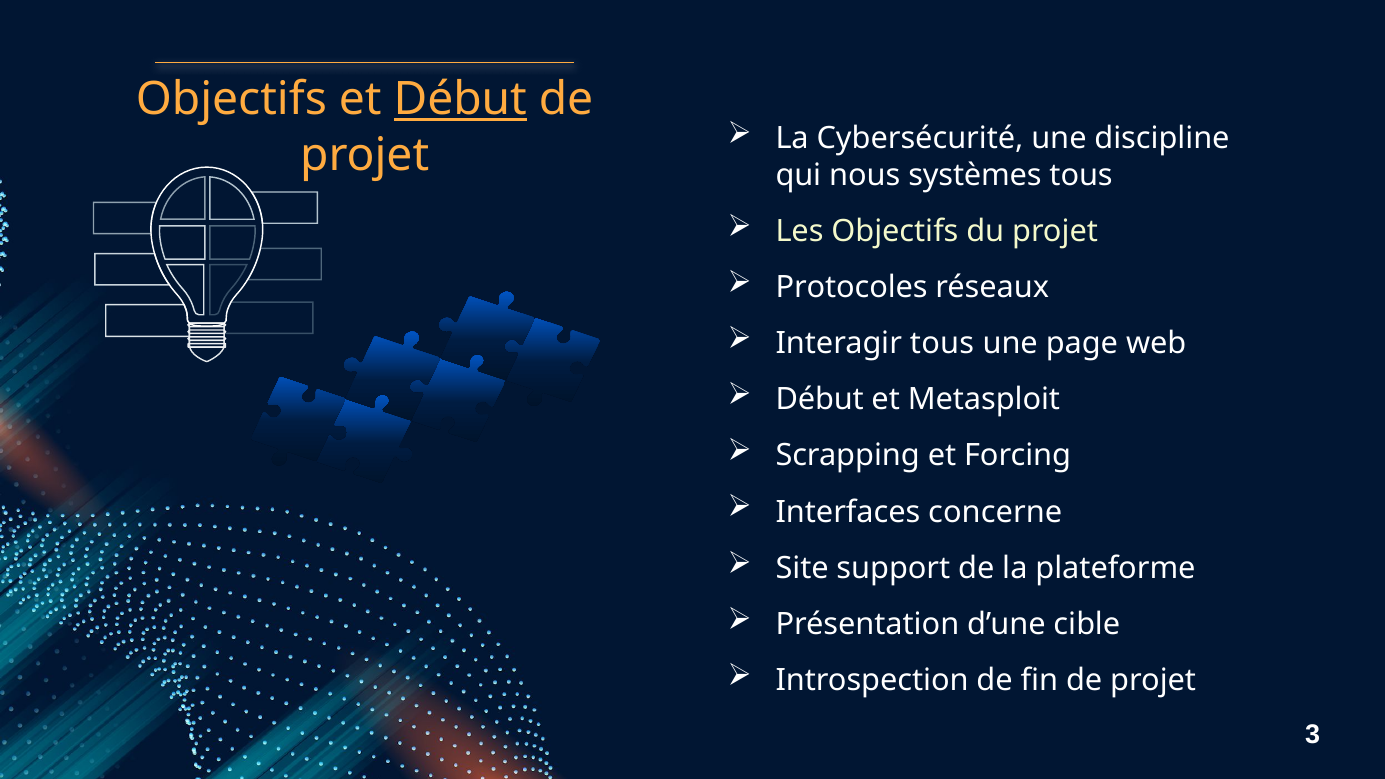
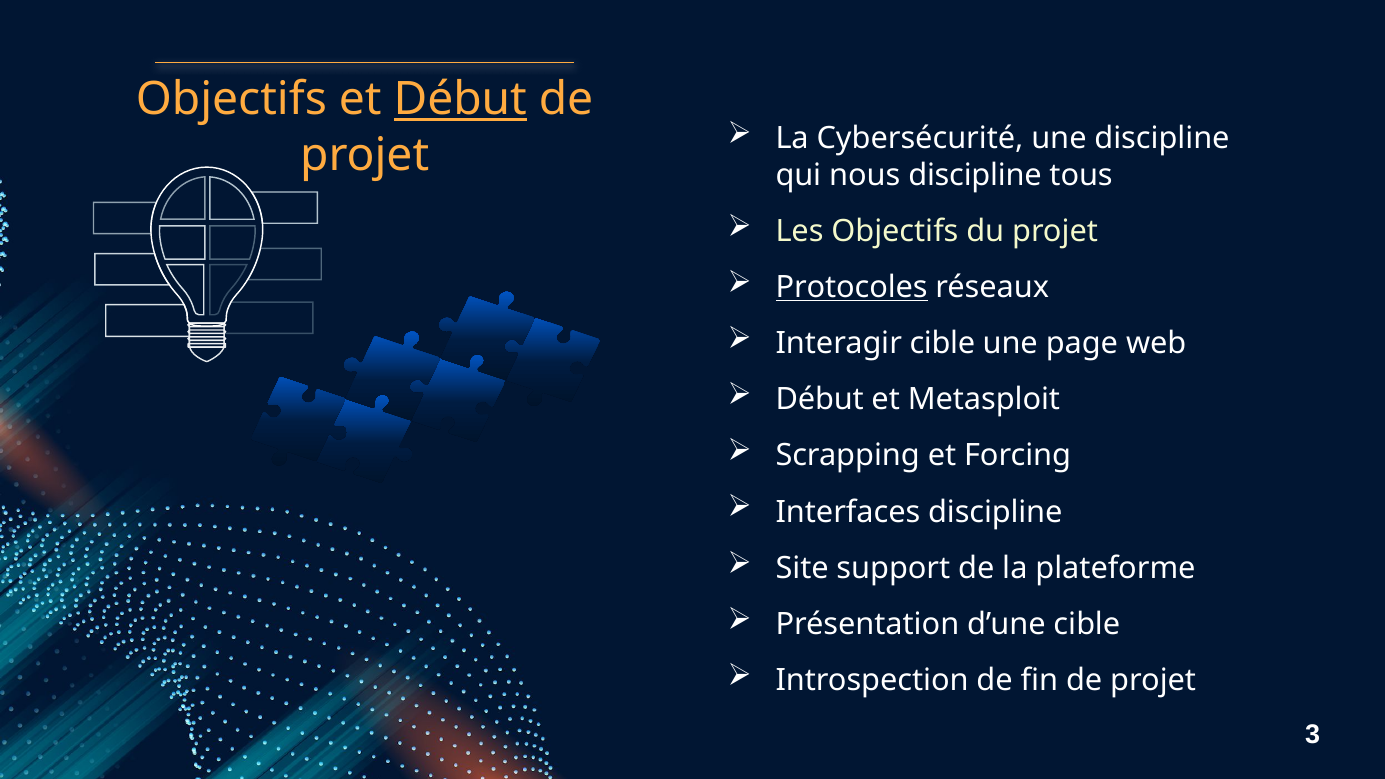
nous systèmes: systèmes -> discipline
Protocoles underline: none -> present
Interagir tous: tous -> cible
Interfaces concerne: concerne -> discipline
